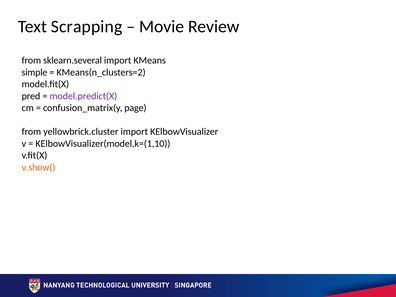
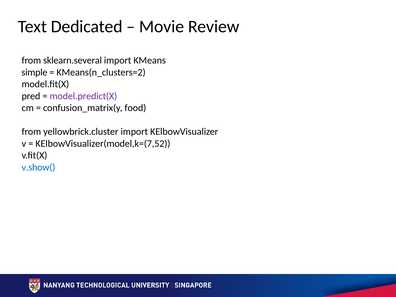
Scrapping: Scrapping -> Dedicated
page: page -> food
KElbowVisualizer(model,k=(1,10: KElbowVisualizer(model,k=(1,10 -> KElbowVisualizer(model,k=(7,52
v.show( colour: orange -> blue
